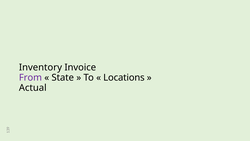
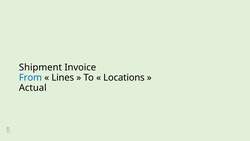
Inventory: Inventory -> Shipment
From colour: purple -> blue
State: State -> Lines
